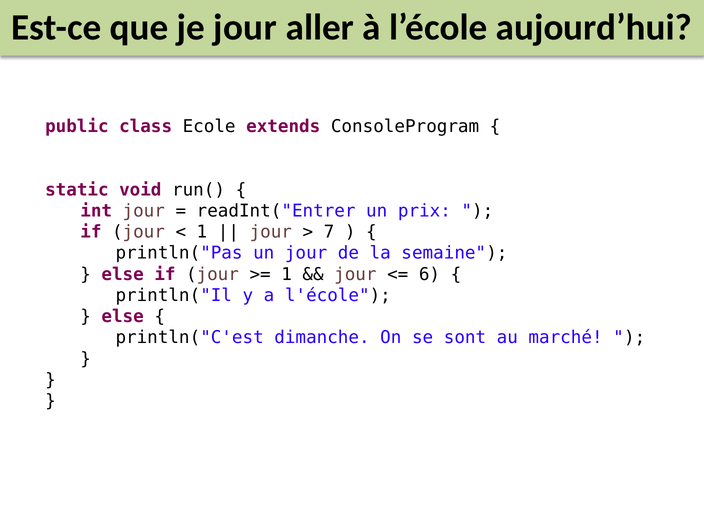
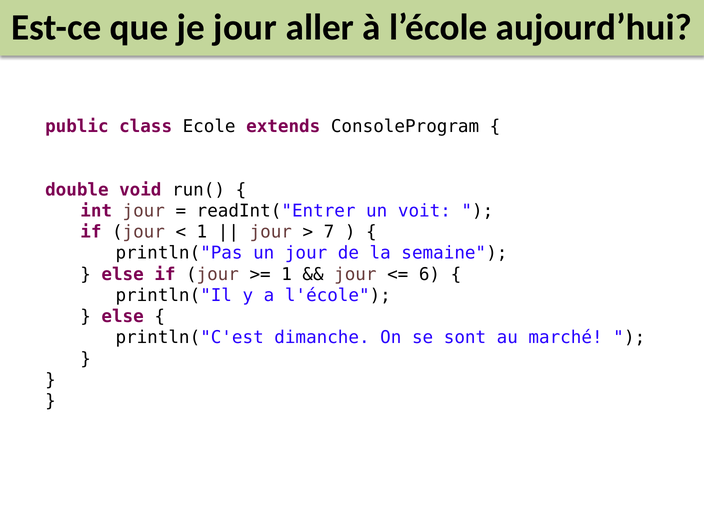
static: static -> double
prix: prix -> voit
